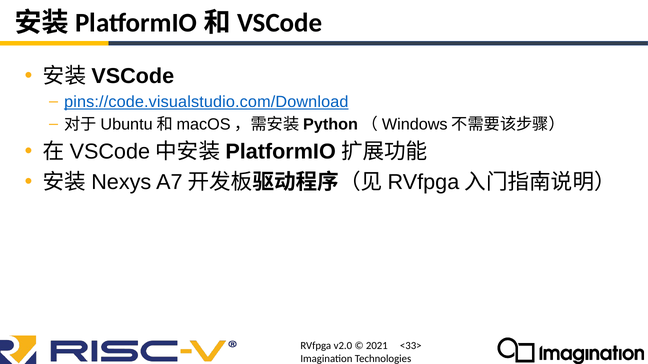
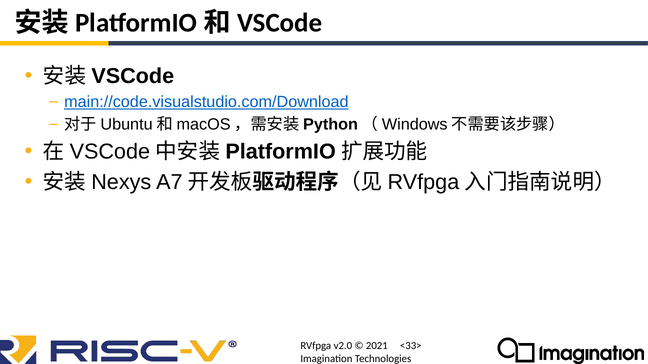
pins://code.visualstudio.com/Download: pins://code.visualstudio.com/Download -> main://code.visualstudio.com/Download
